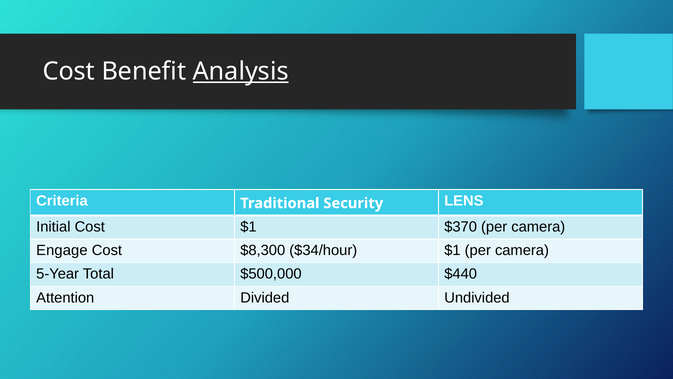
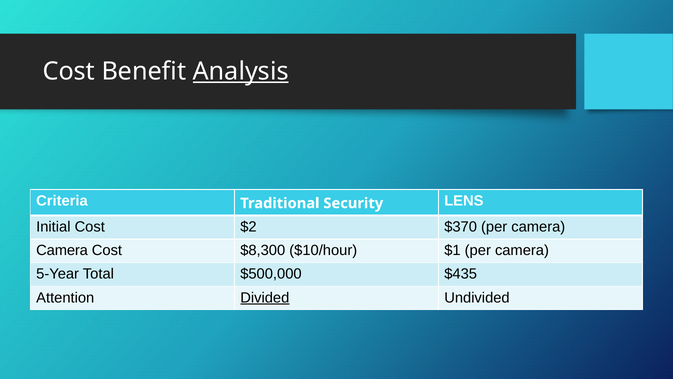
Cost $1: $1 -> $2
Engage at (62, 250): Engage -> Camera
$34/hour: $34/hour -> $10/hour
$440: $440 -> $435
Divided underline: none -> present
